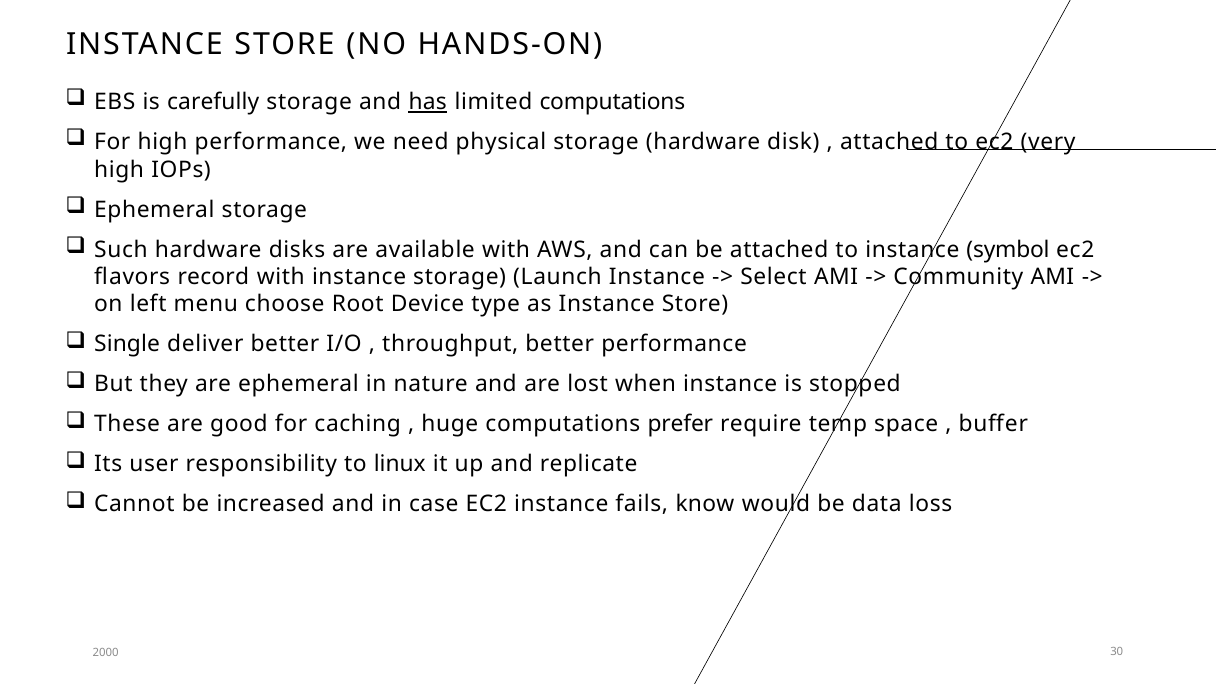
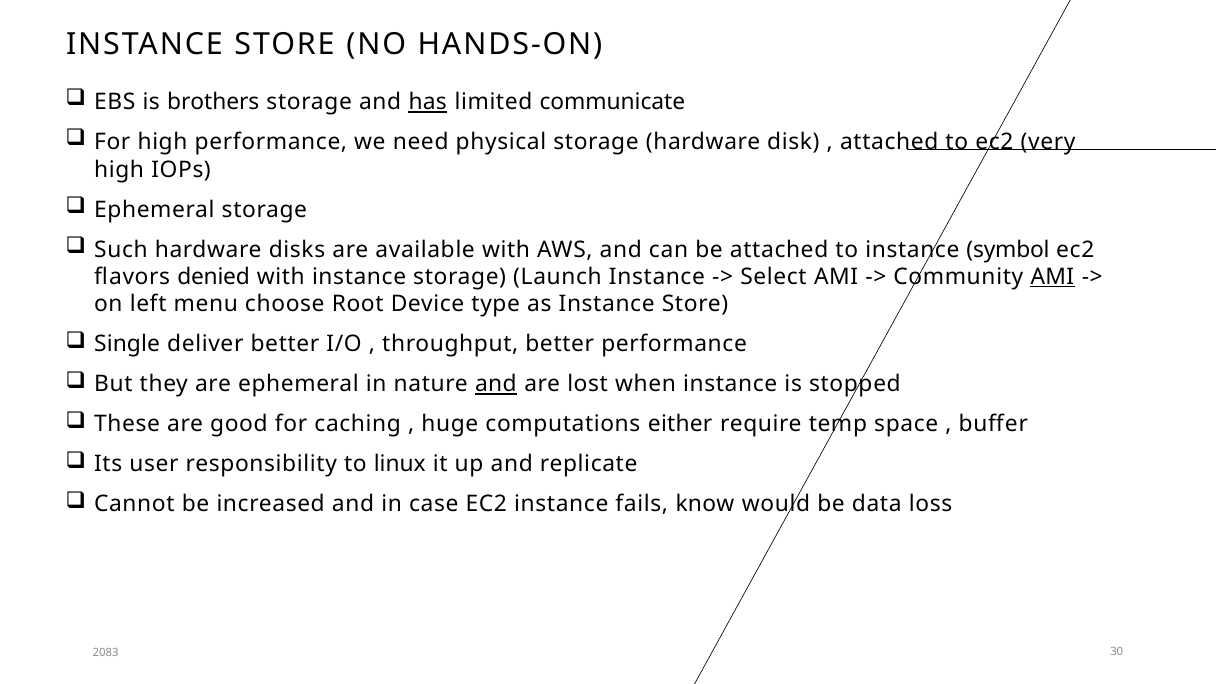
carefully: carefully -> brothers
limited computations: computations -> communicate
record: record -> denied
AMI at (1052, 277) underline: none -> present
and at (496, 384) underline: none -> present
prefer: prefer -> either
2000: 2000 -> 2083
